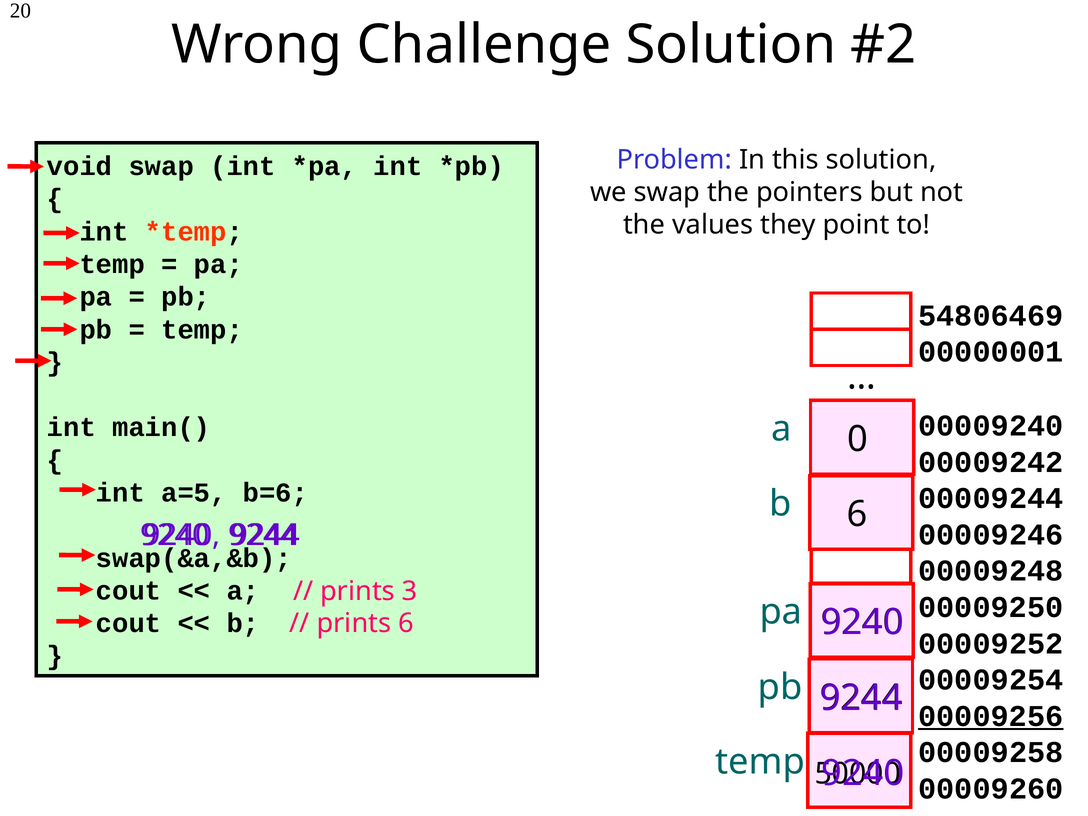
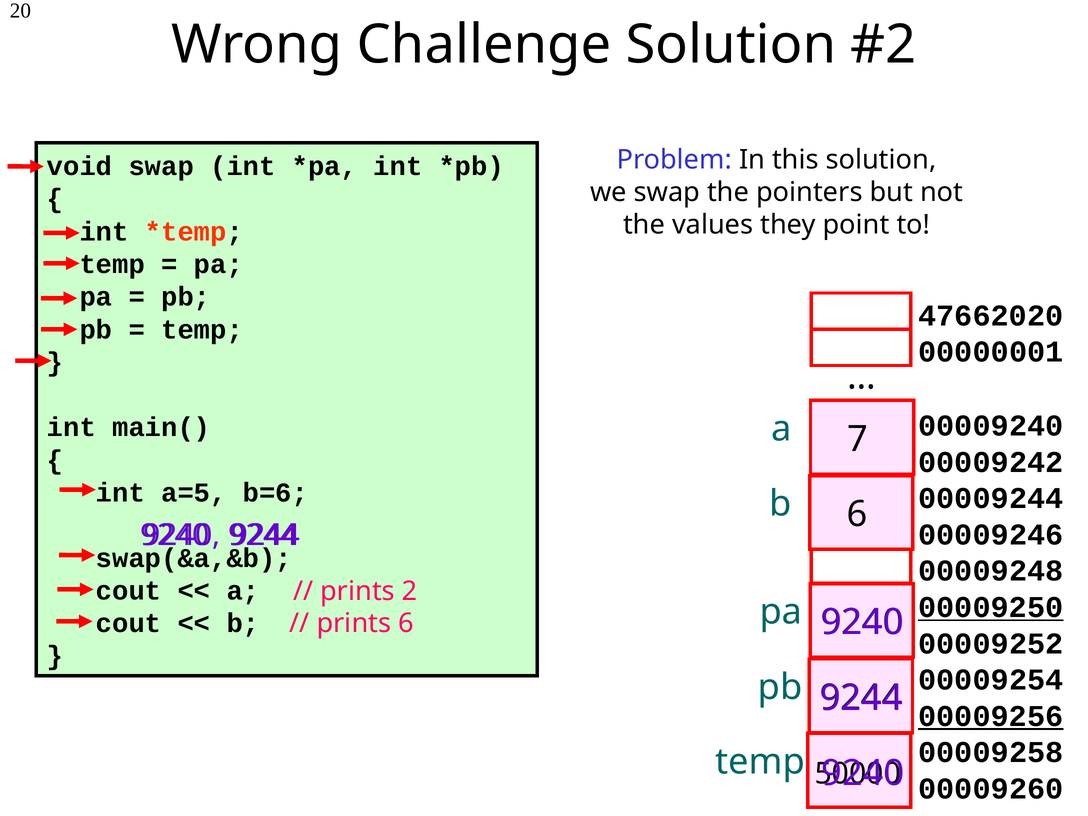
54806469: 54806469 -> 47662020
0: 0 -> 7
3: 3 -> 2
00009250 underline: none -> present
